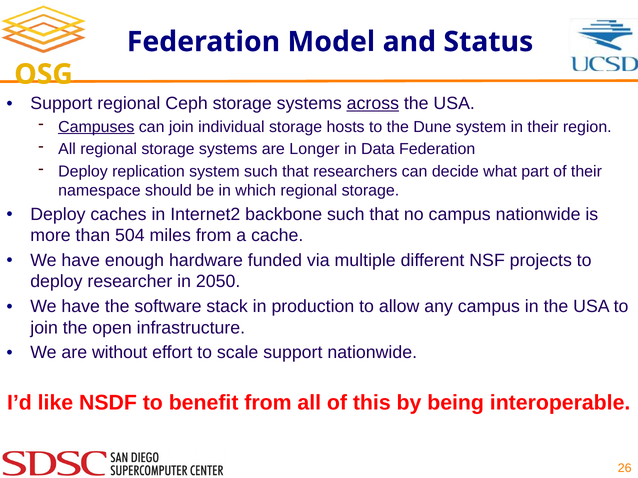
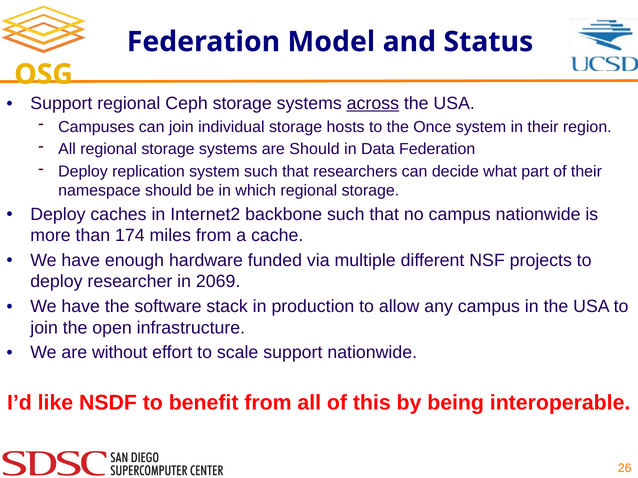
Campuses underline: present -> none
Dune: Dune -> Once
are Longer: Longer -> Should
504: 504 -> 174
2050: 2050 -> 2069
